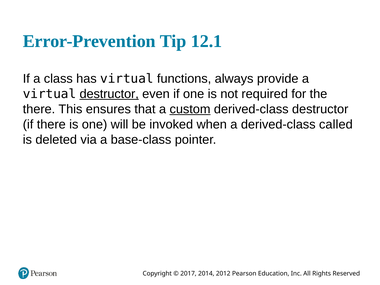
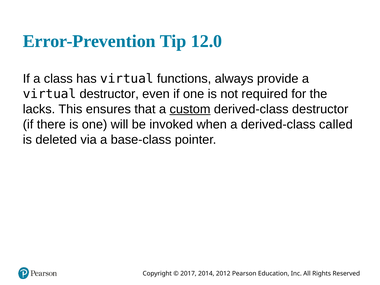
12.1: 12.1 -> 12.0
destructor at (109, 94) underline: present -> none
there at (39, 109): there -> lacks
